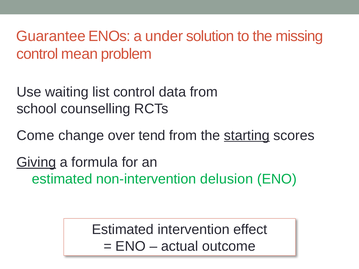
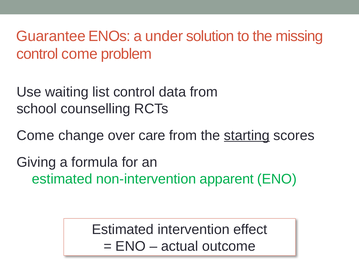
control mean: mean -> come
tend: tend -> care
Giving underline: present -> none
delusion: delusion -> apparent
